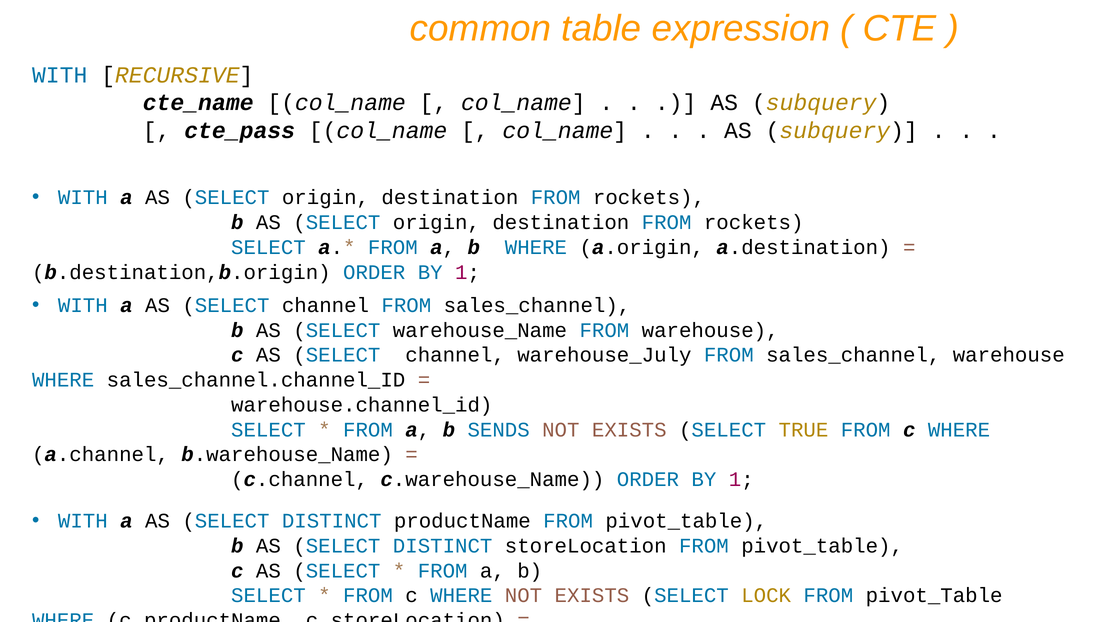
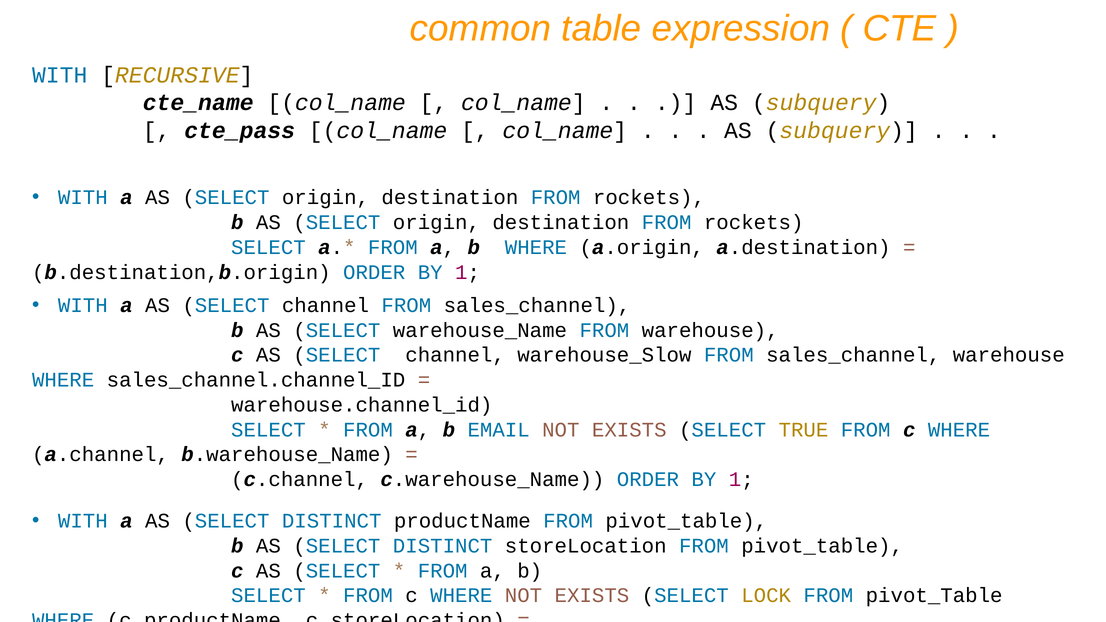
warehouse_July: warehouse_July -> warehouse_Slow
SENDS: SENDS -> EMAIL
